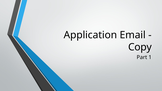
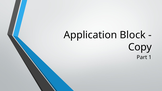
Email: Email -> Block
